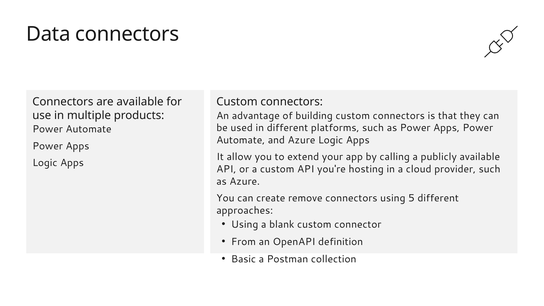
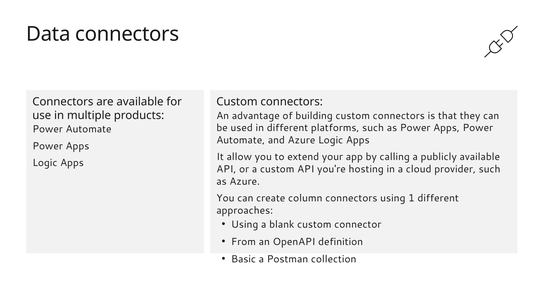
remove: remove -> column
5: 5 -> 1
